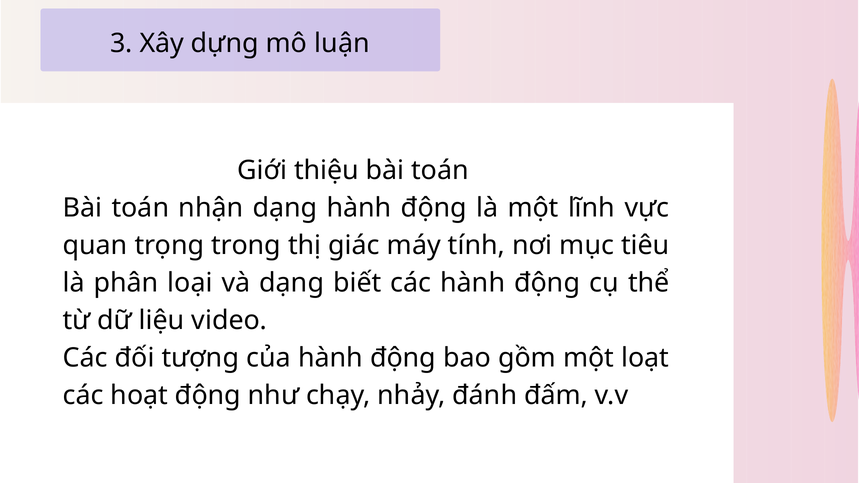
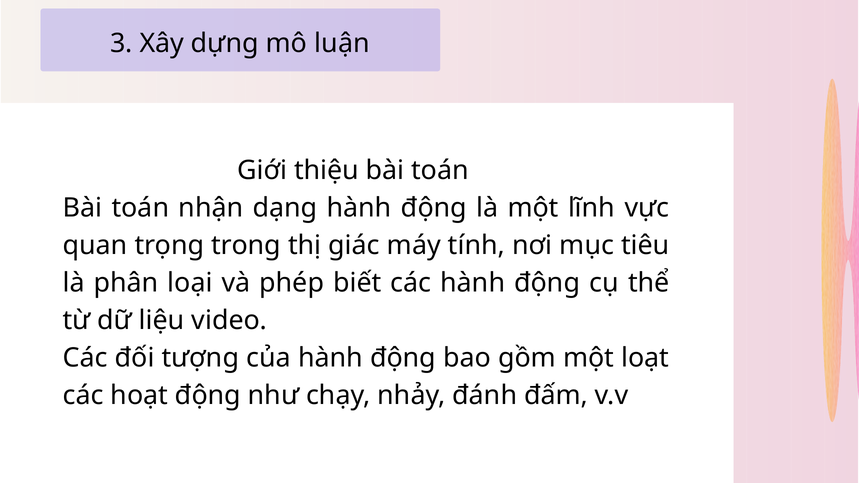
và dạng: dạng -> phép
